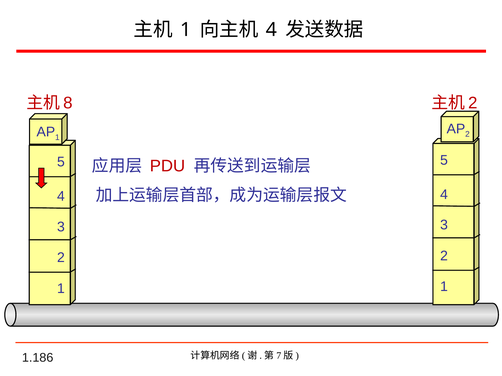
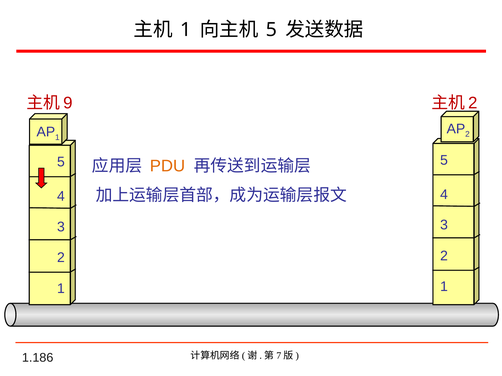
4 at (271, 30): 4 -> 5
8: 8 -> 9
PDU colour: red -> orange
